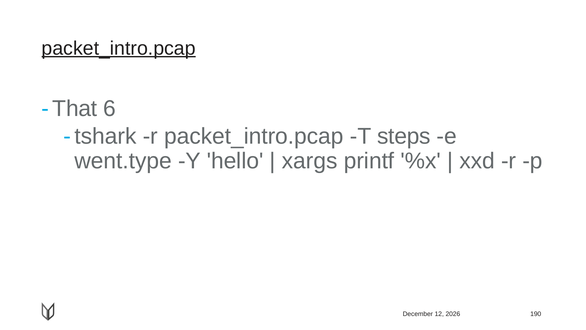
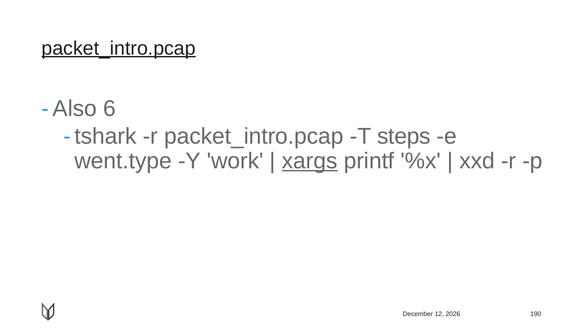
That: That -> Also
hello: hello -> work
xargs underline: none -> present
